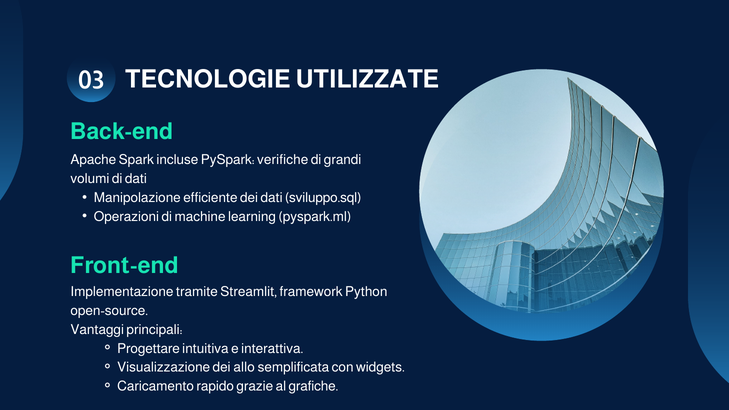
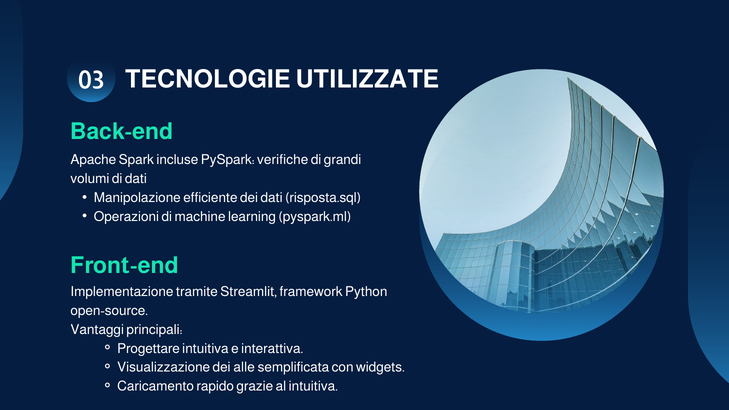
sviluppo.sql: sviluppo.sql -> risposta.sql
allo: allo -> alle
al grafiche: grafiche -> intuitiva
